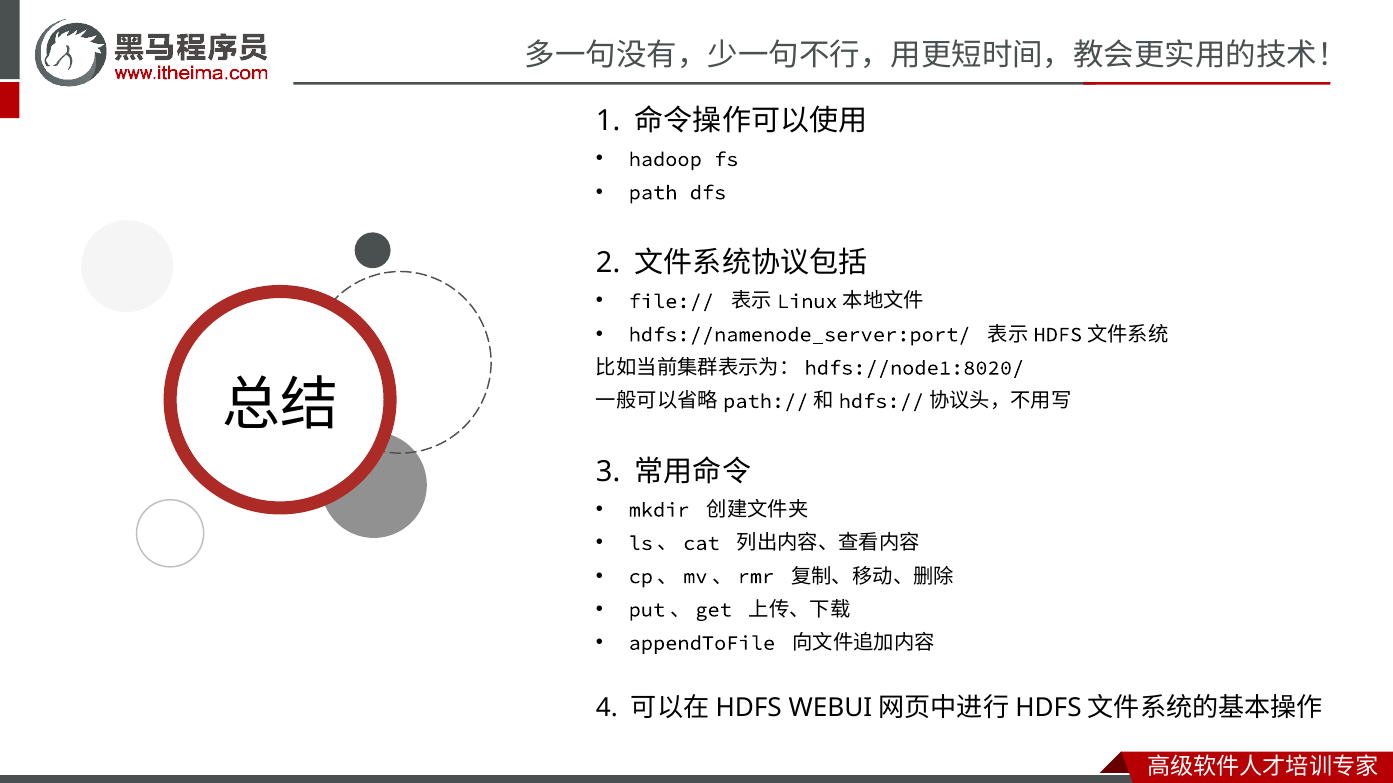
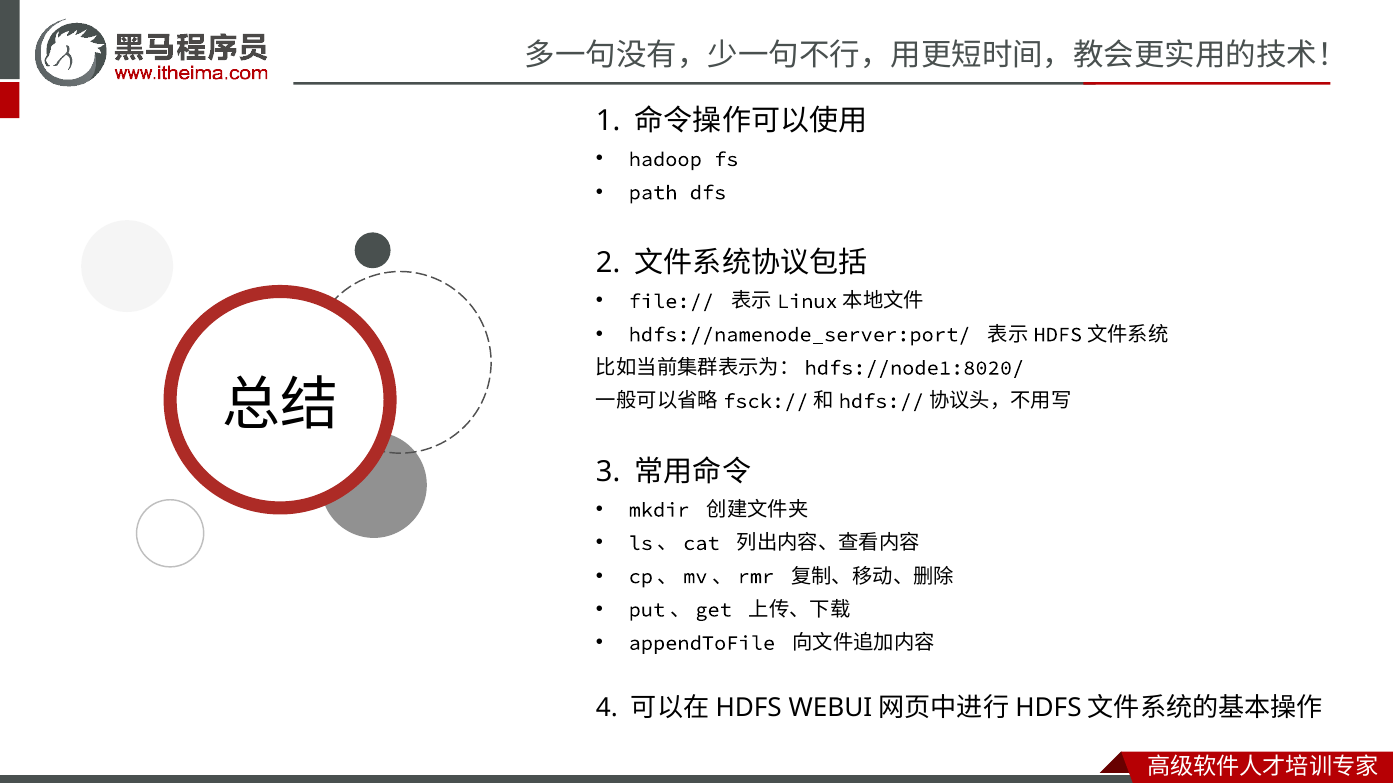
path://: path:// -> fsck://
